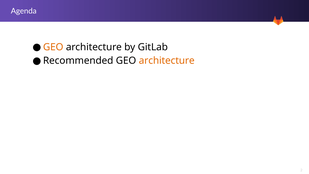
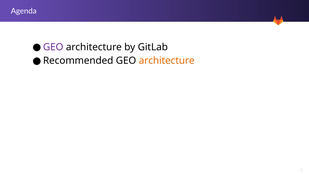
GEO at (53, 47) colour: orange -> purple
